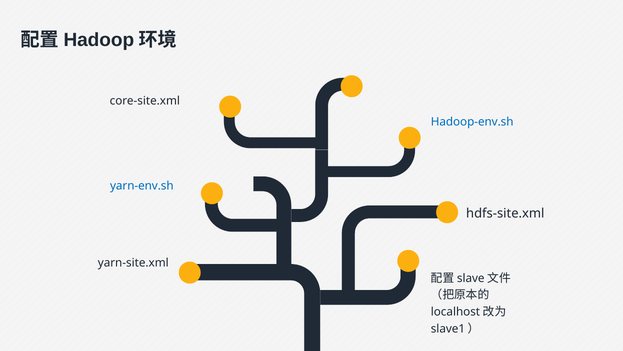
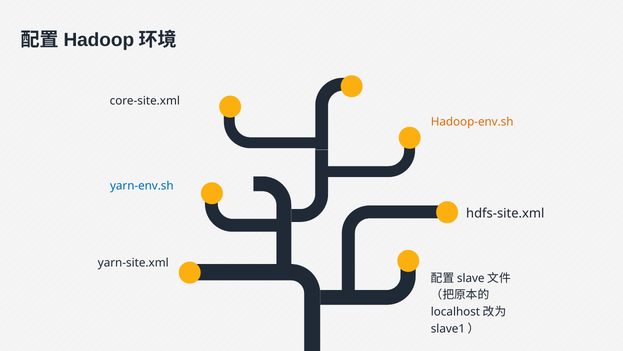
Hadoop-env.sh colour: blue -> orange
